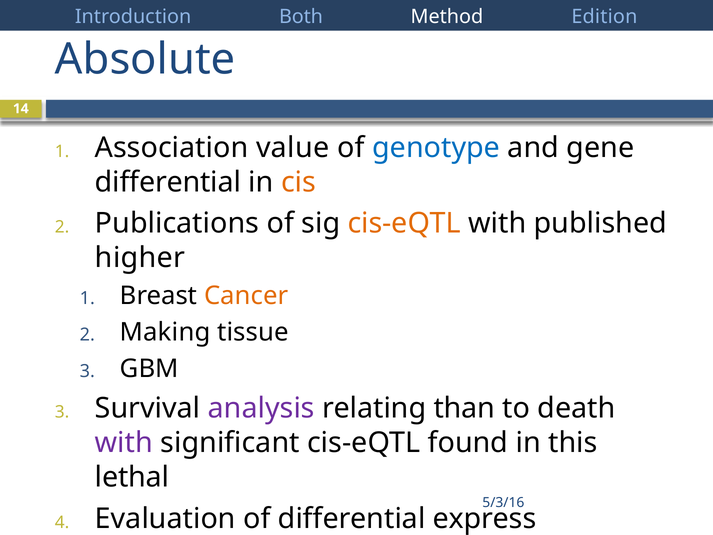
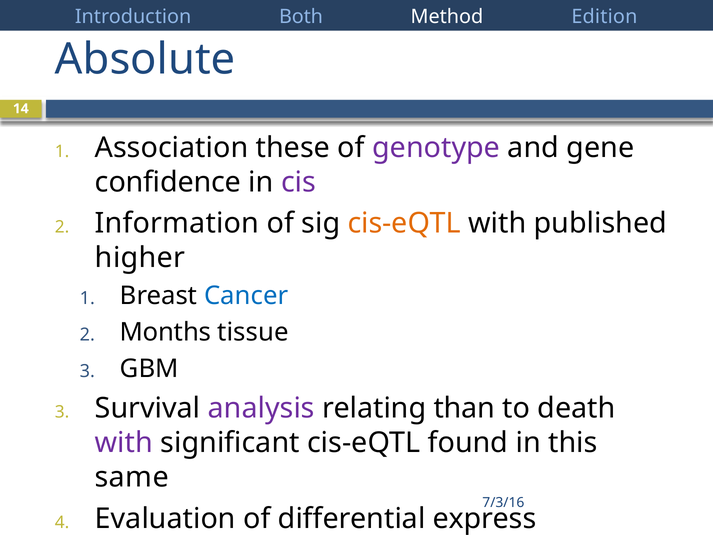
value: value -> these
genotype colour: blue -> purple
differential at (168, 182): differential -> confidence
cis colour: orange -> purple
Publications: Publications -> Information
Cancer colour: orange -> blue
Making: Making -> Months
lethal: lethal -> same
5/3/16: 5/3/16 -> 7/3/16
